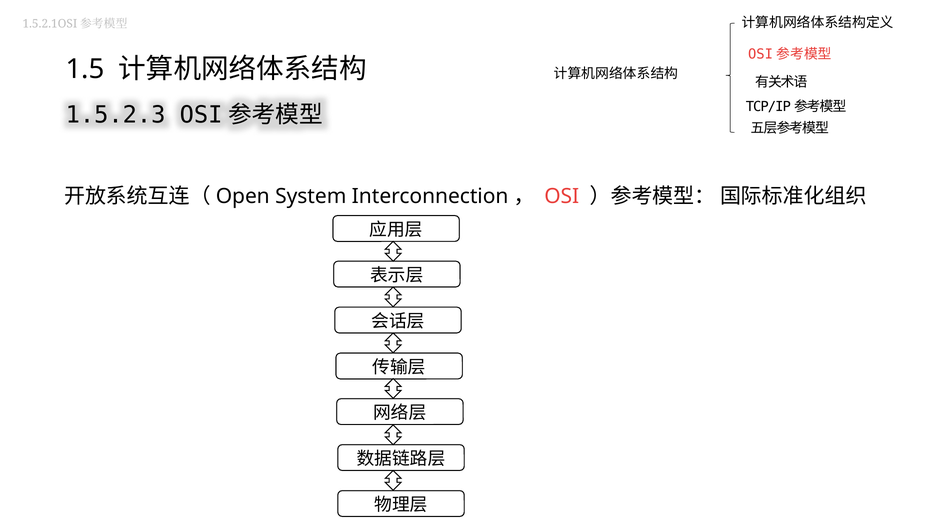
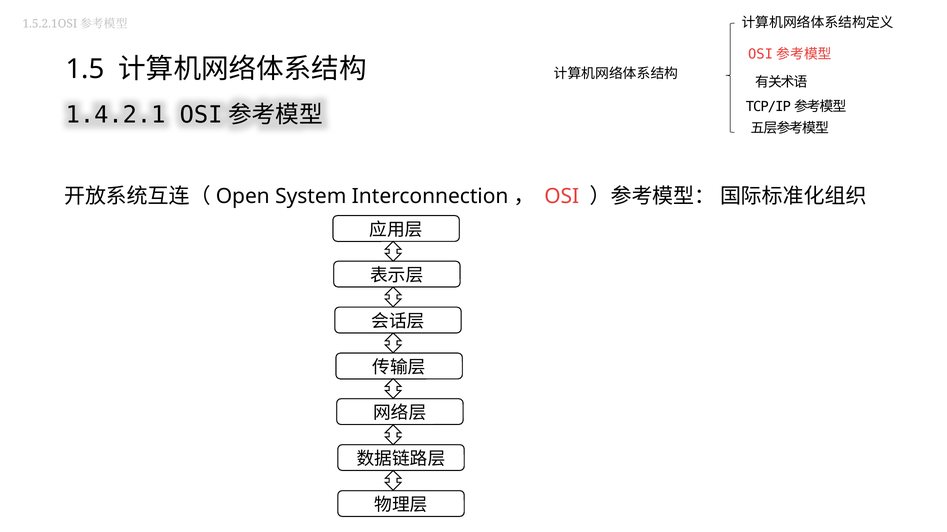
1.5.2.3: 1.5.2.3 -> 1.4.2.1
